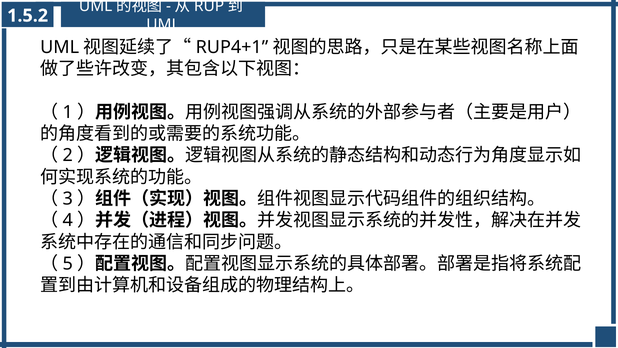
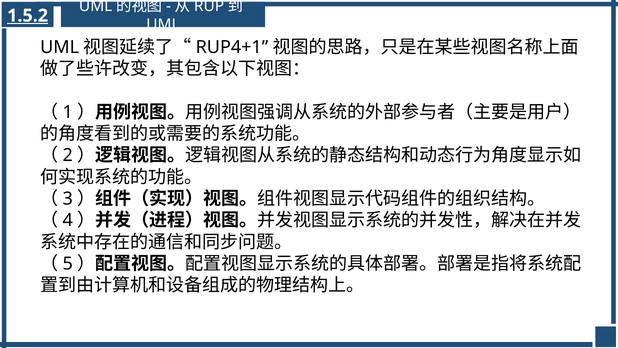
1.5.2 underline: none -> present
